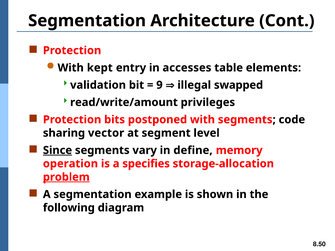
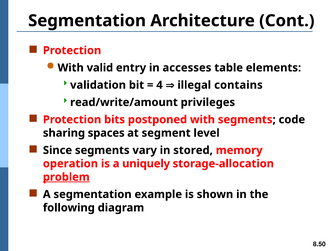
kept: kept -> valid
9: 9 -> 4
swapped: swapped -> contains
vector: vector -> spaces
Since underline: present -> none
define: define -> stored
specifies: specifies -> uniquely
